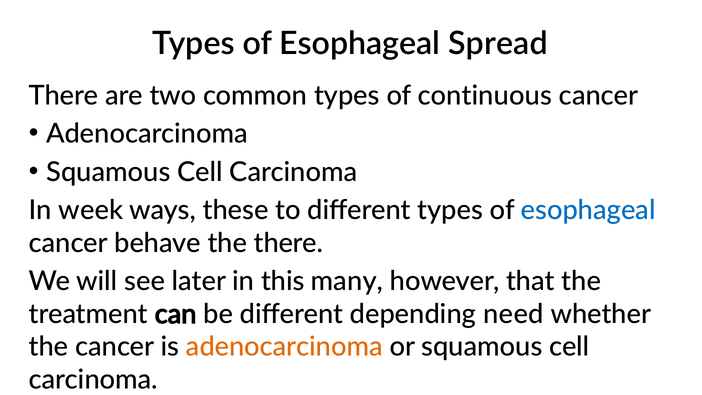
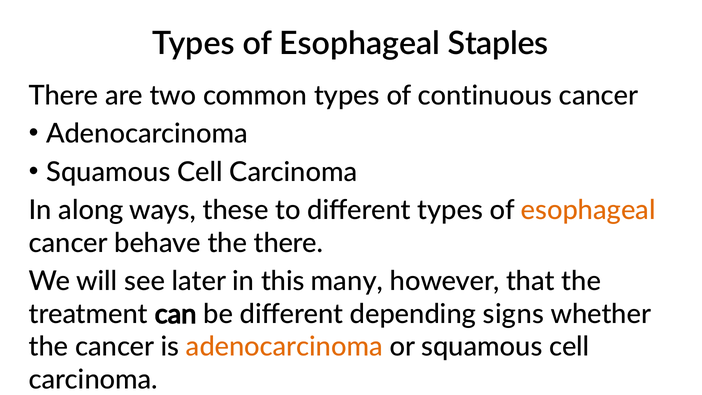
Spread: Spread -> Staples
week: week -> along
esophageal at (588, 210) colour: blue -> orange
need: need -> signs
